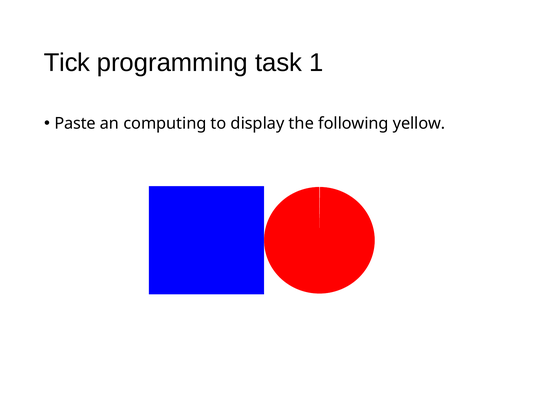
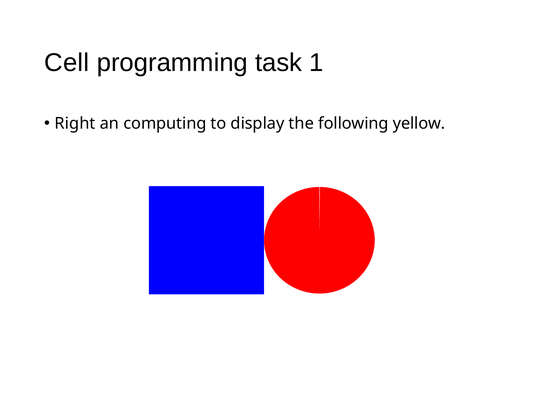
Tick: Tick -> Cell
Paste: Paste -> Right
